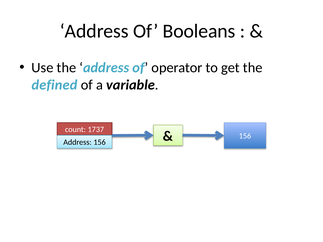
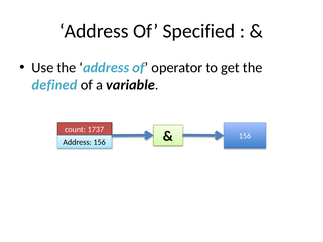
Booleans: Booleans -> Specified
